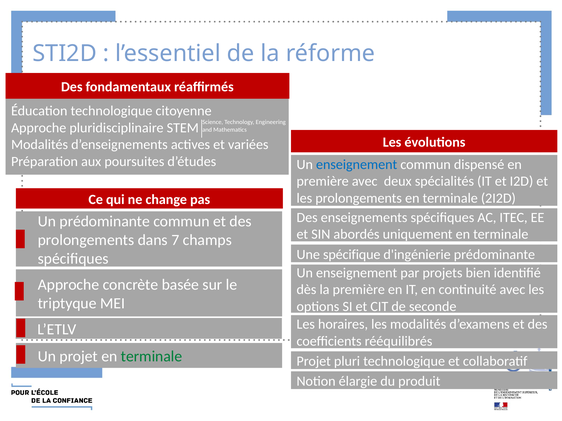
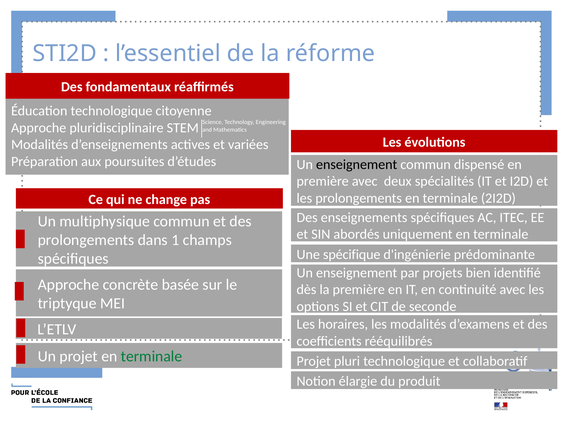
enseignement at (357, 165) colour: blue -> black
Un prédominante: prédominante -> multiphysique
7: 7 -> 1
